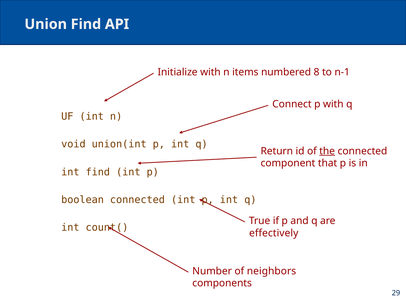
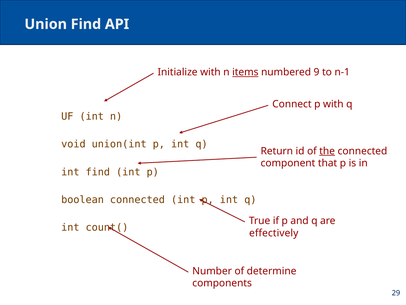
items underline: none -> present
8: 8 -> 9
neighbors: neighbors -> determine
